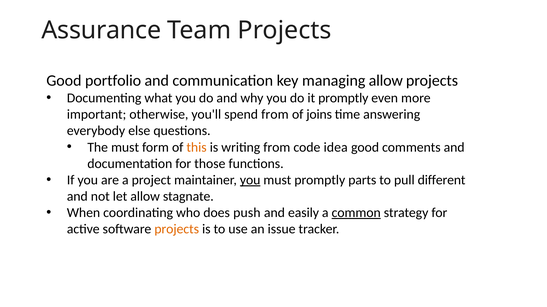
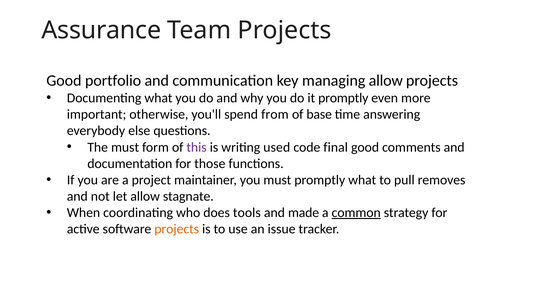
joins: joins -> base
this colour: orange -> purple
writing from: from -> used
idea: idea -> final
you at (250, 180) underline: present -> none
promptly parts: parts -> what
different: different -> removes
push: push -> tools
easily: easily -> made
